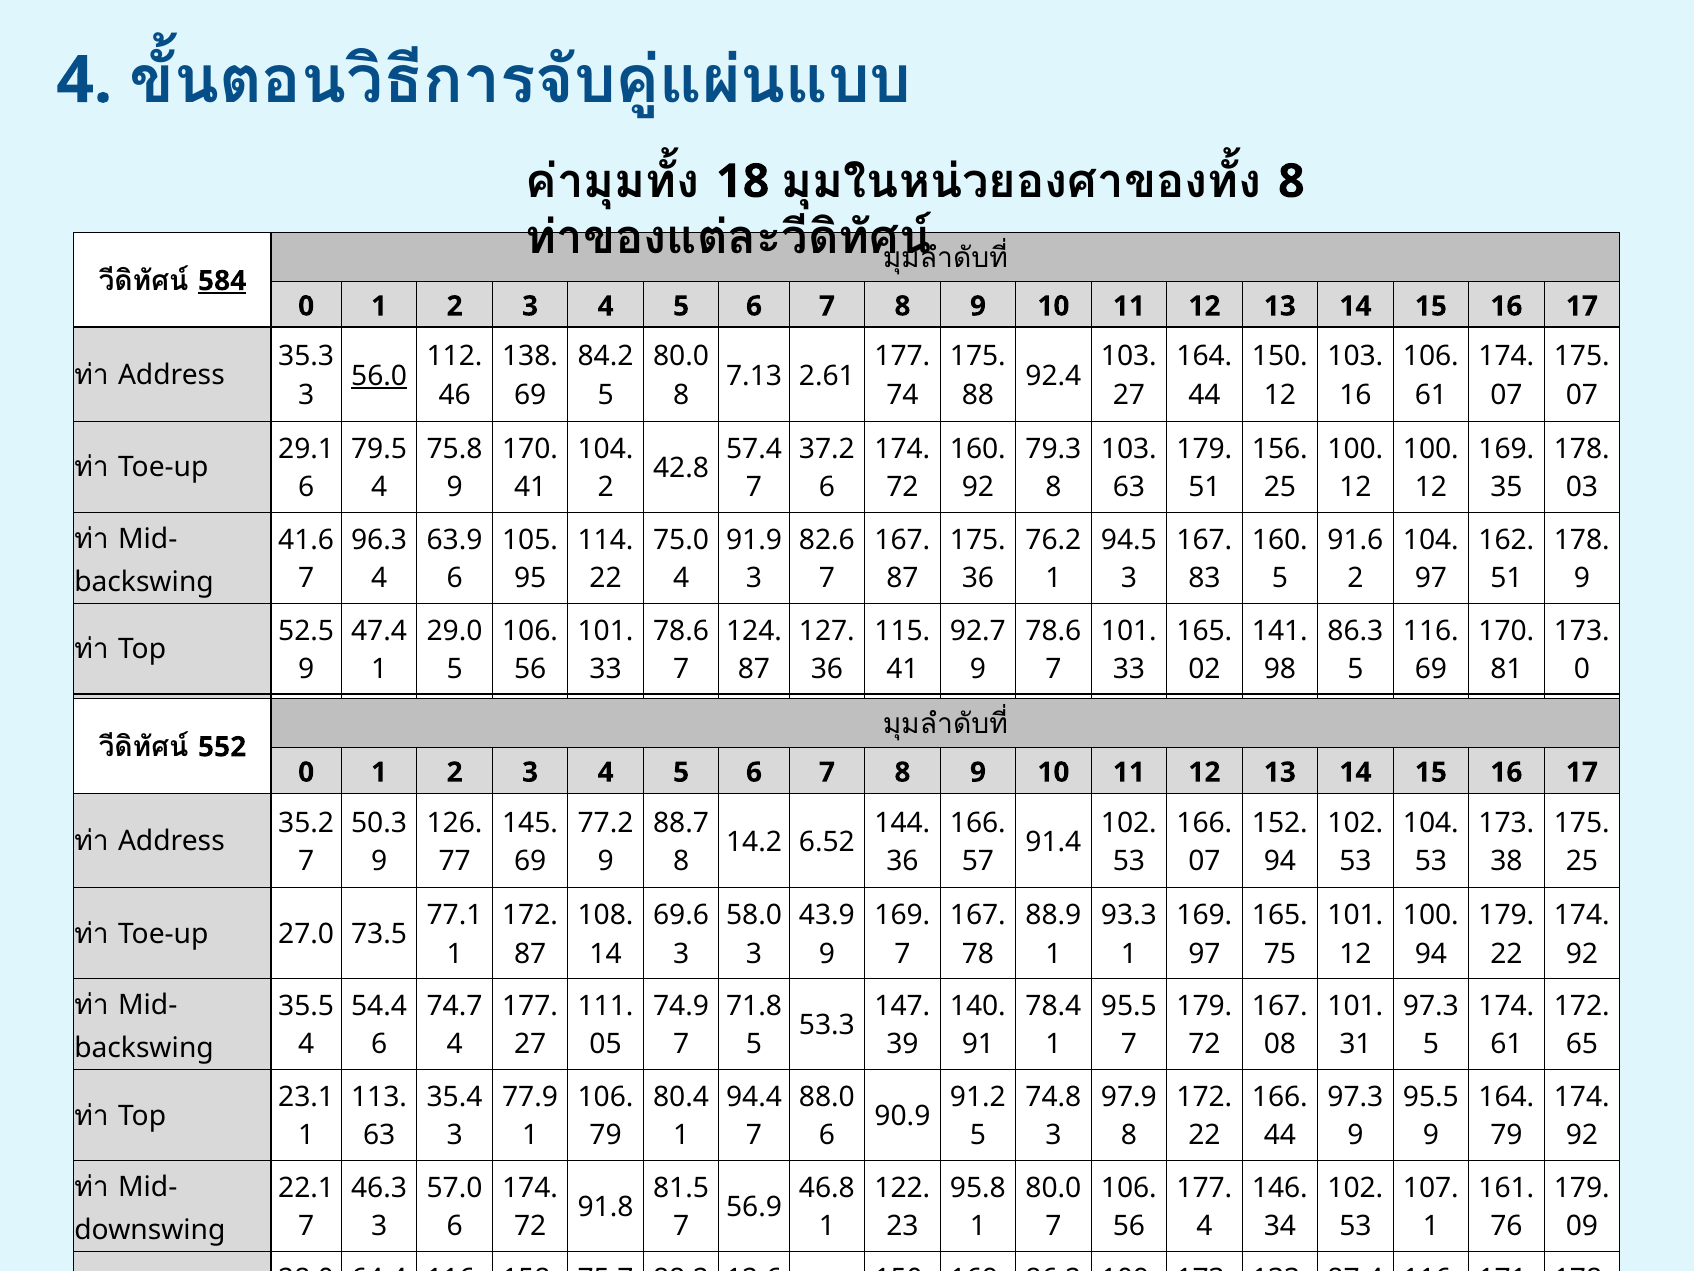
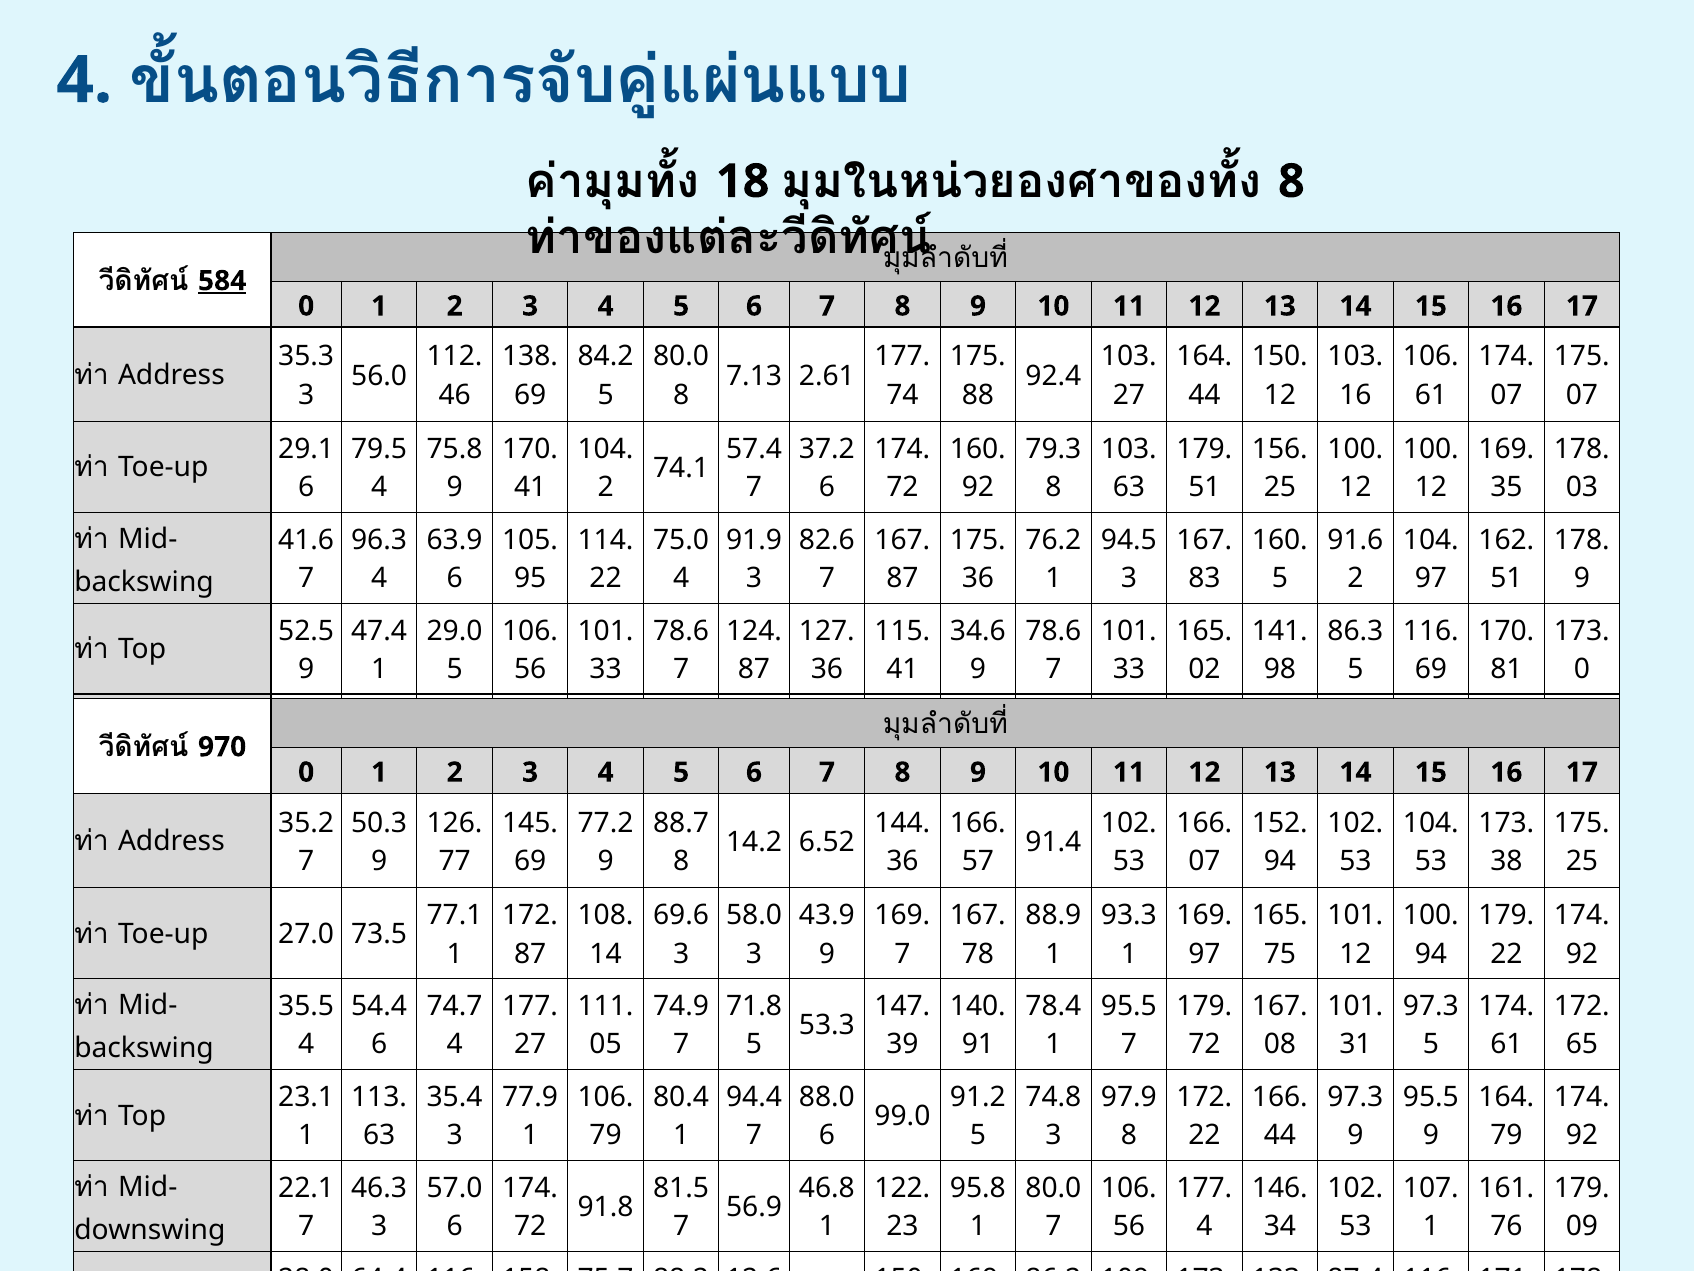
56.0 underline: present -> none
42.8: 42.8 -> 74.1
92.7: 92.7 -> 34.6
552: 552 -> 970
90.9: 90.9 -> 99.0
